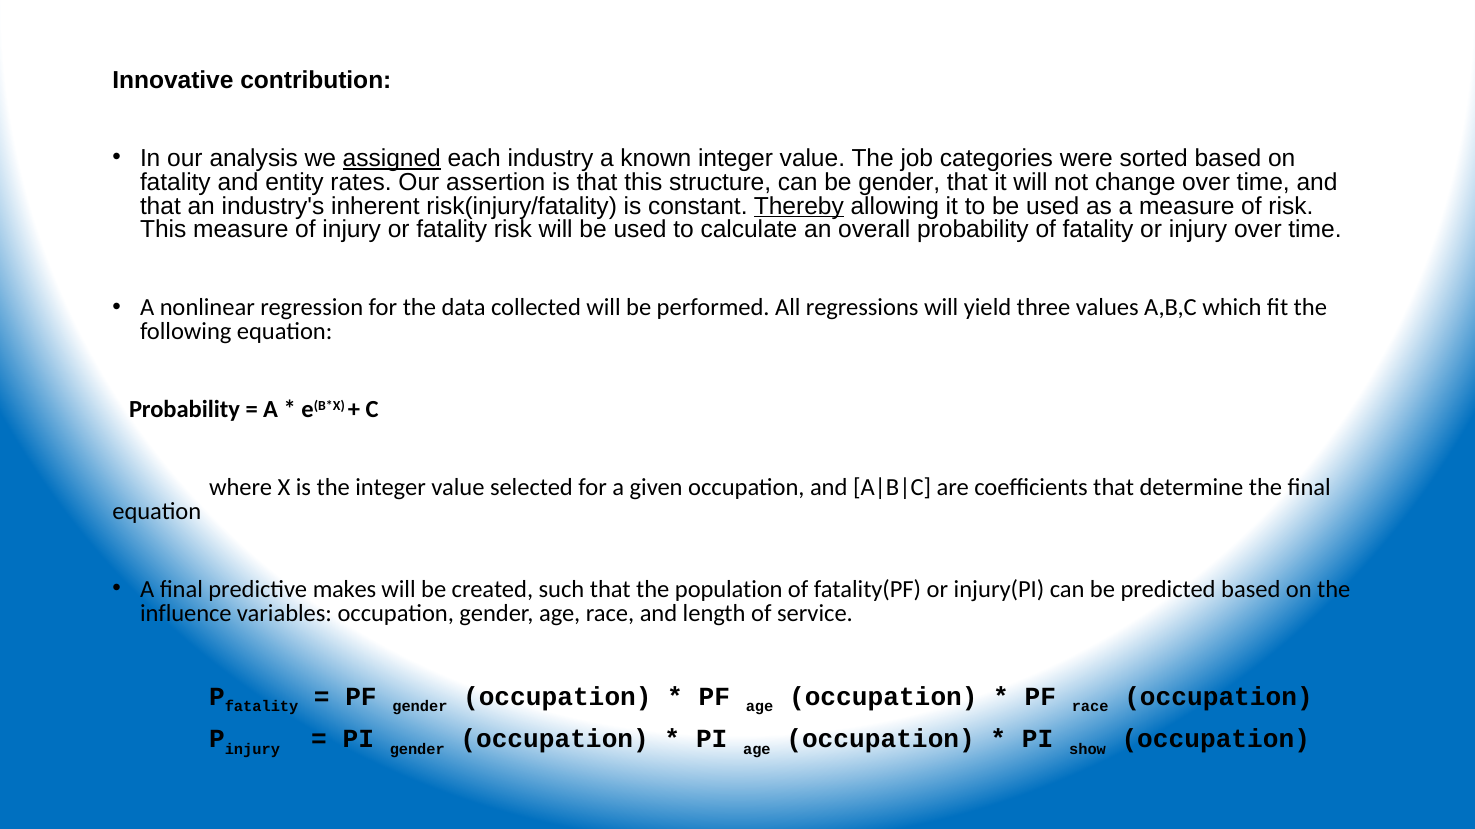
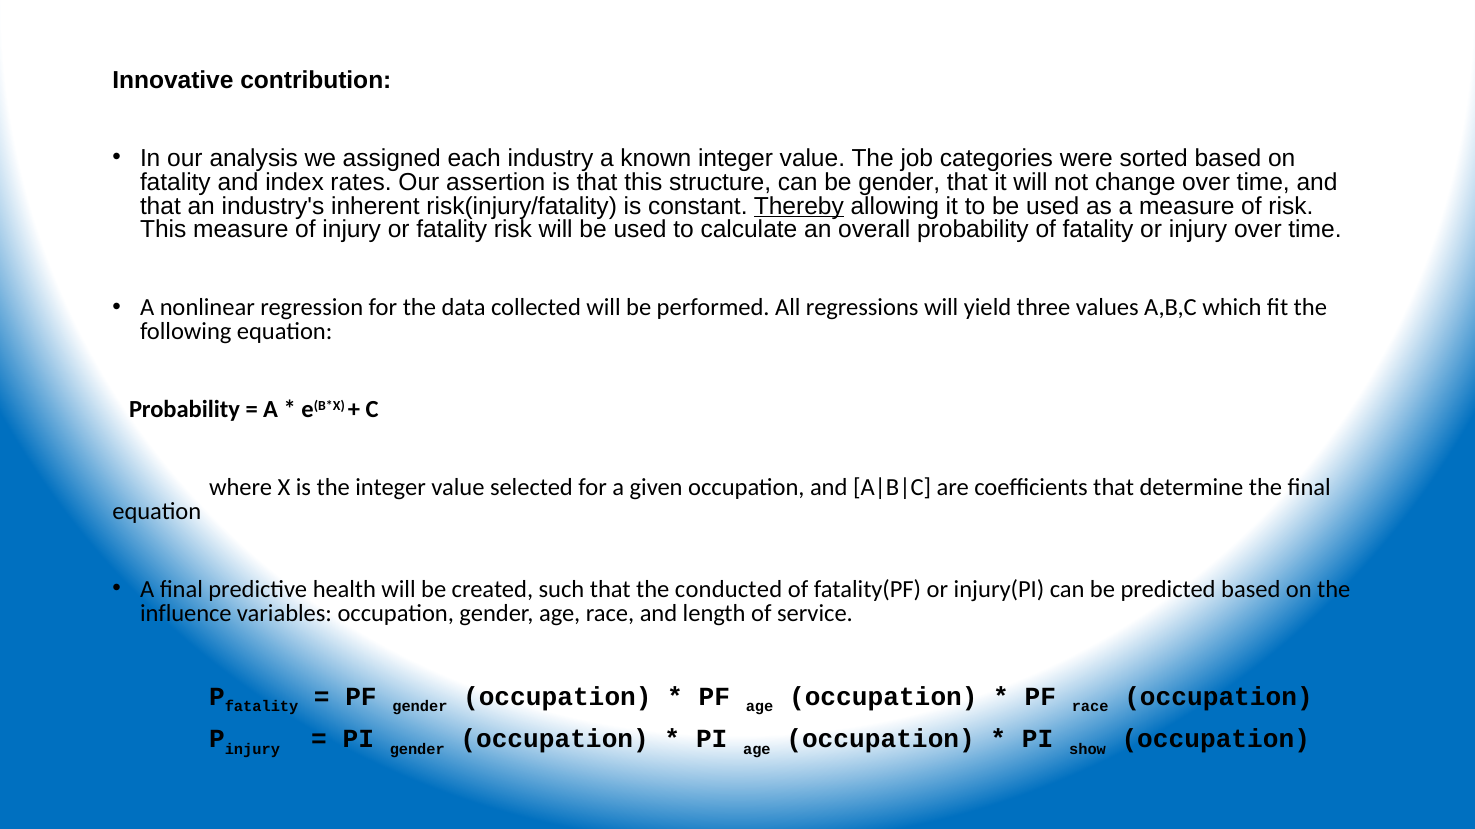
assigned underline: present -> none
entity: entity -> index
makes: makes -> health
population: population -> conducted
